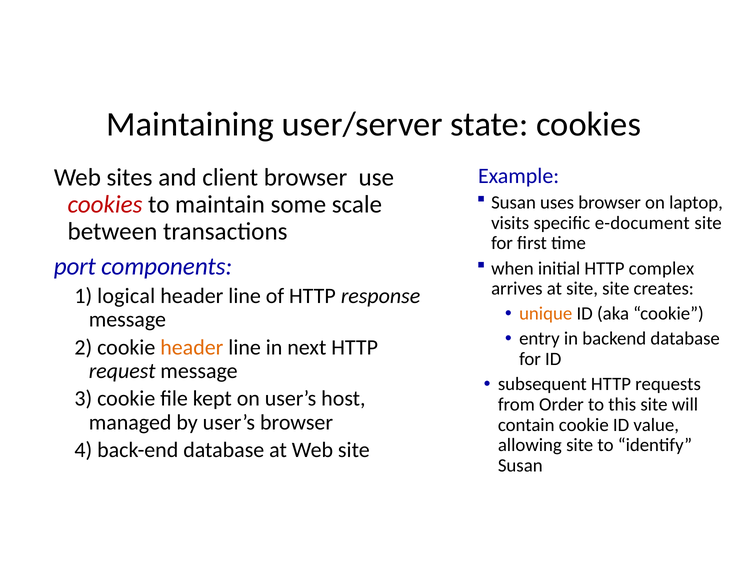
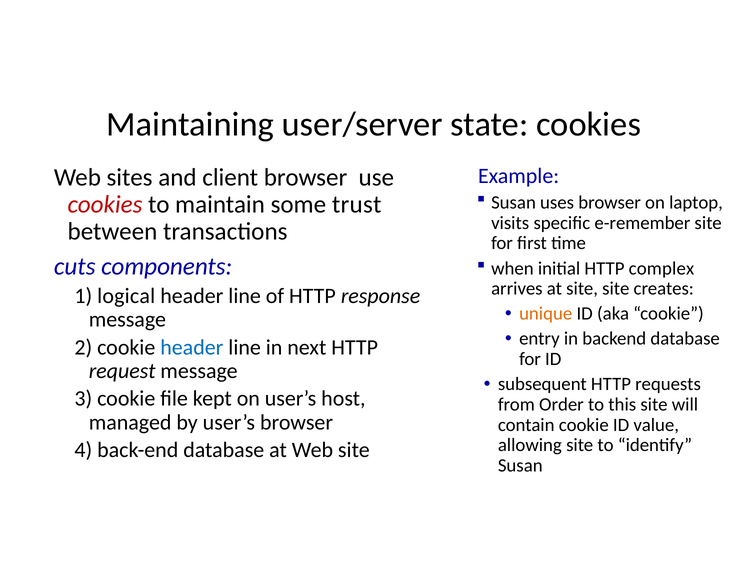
scale: scale -> trust
e-document: e-document -> e-remember
port: port -> cuts
header at (192, 347) colour: orange -> blue
